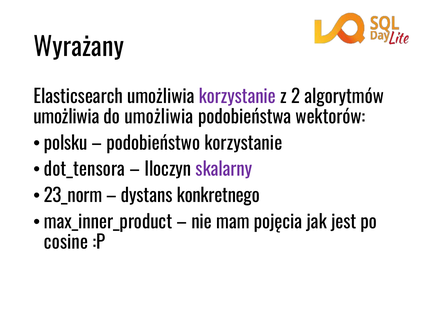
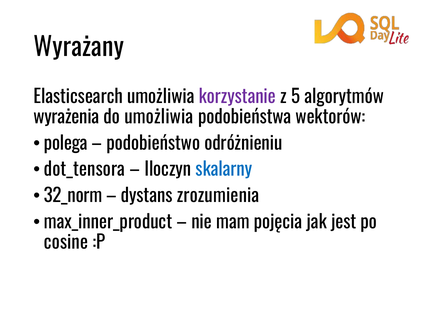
2: 2 -> 5
umożliwia at (66, 117): umożliwia -> wyrażenia
polsku: polsku -> polega
podobieństwo korzystanie: korzystanie -> odróżnieniu
skalarny colour: purple -> blue
23_norm: 23_norm -> 32_norm
konkretnego: konkretnego -> zrozumienia
